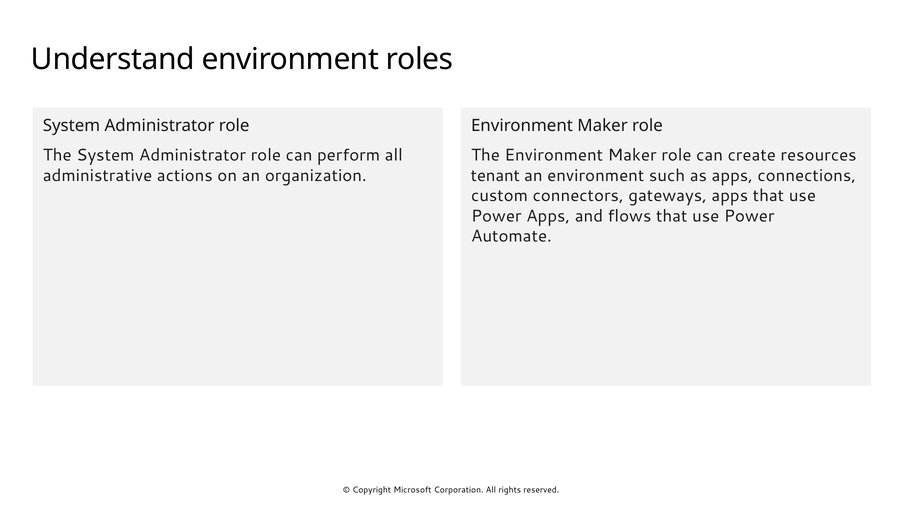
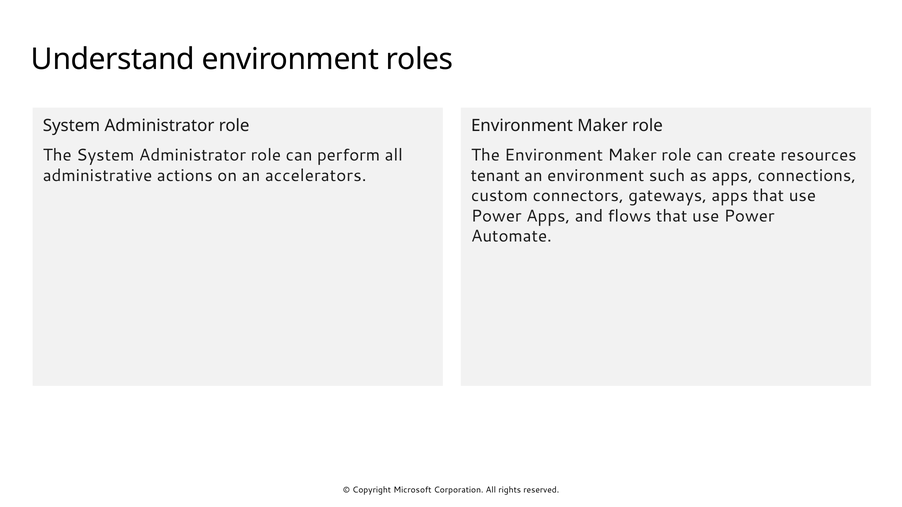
organization: organization -> accelerators
